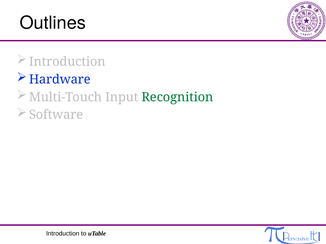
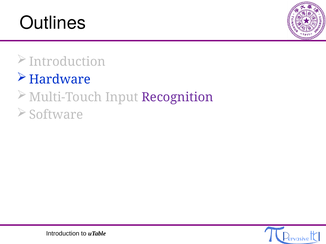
Recognition colour: green -> purple
